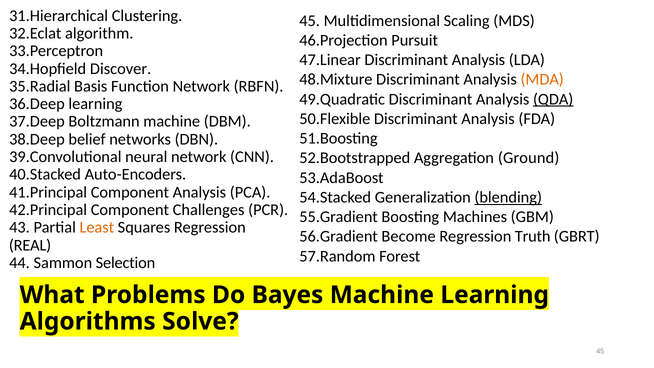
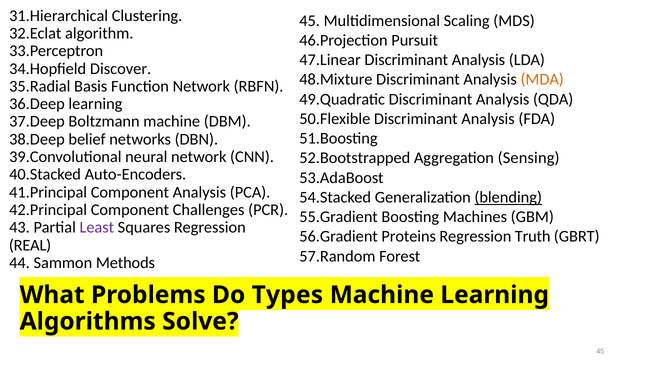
QDA underline: present -> none
Ground: Ground -> Sensing
Least colour: orange -> purple
Become: Become -> Proteins
Selection: Selection -> Methods
Bayes: Bayes -> Types
